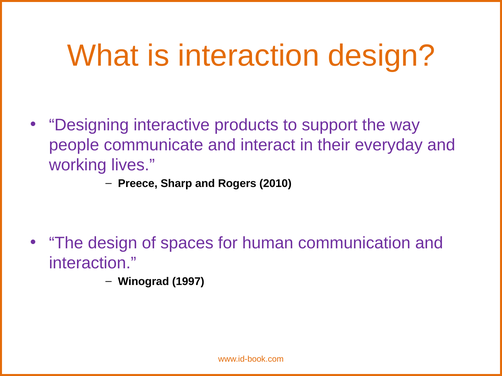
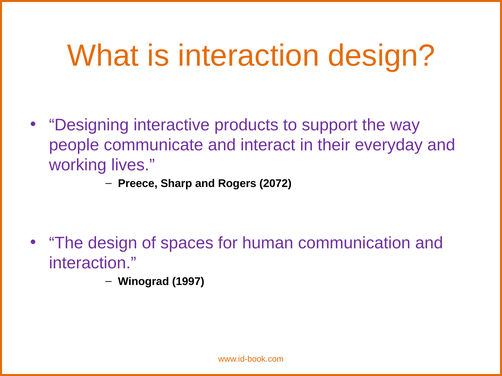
2010: 2010 -> 2072
